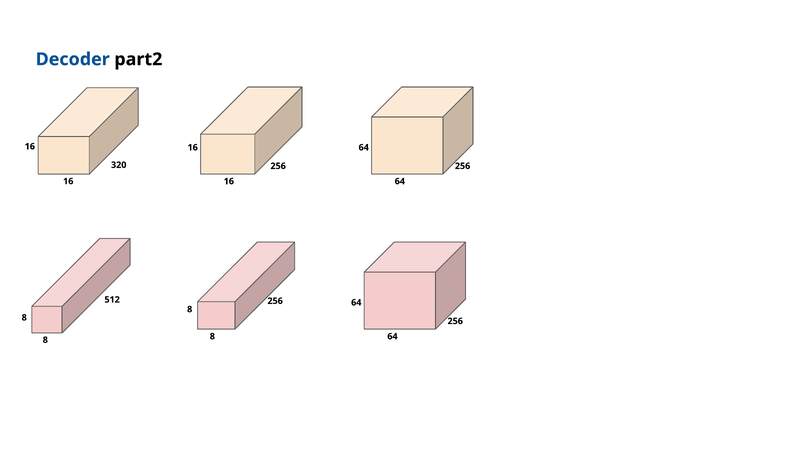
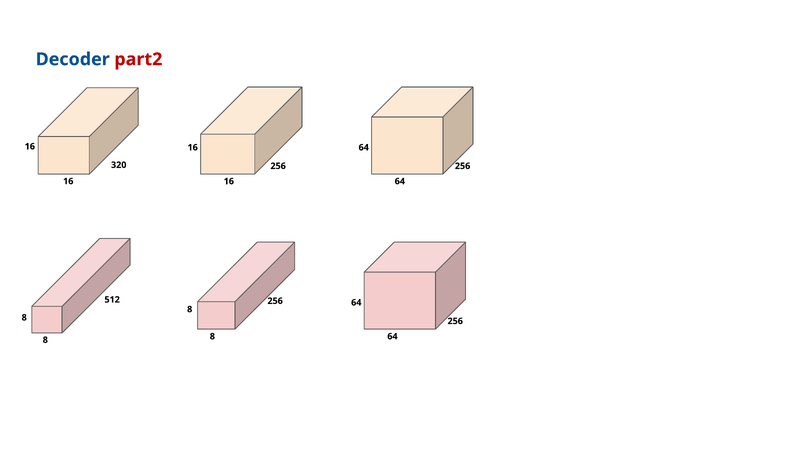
part2 colour: black -> red
